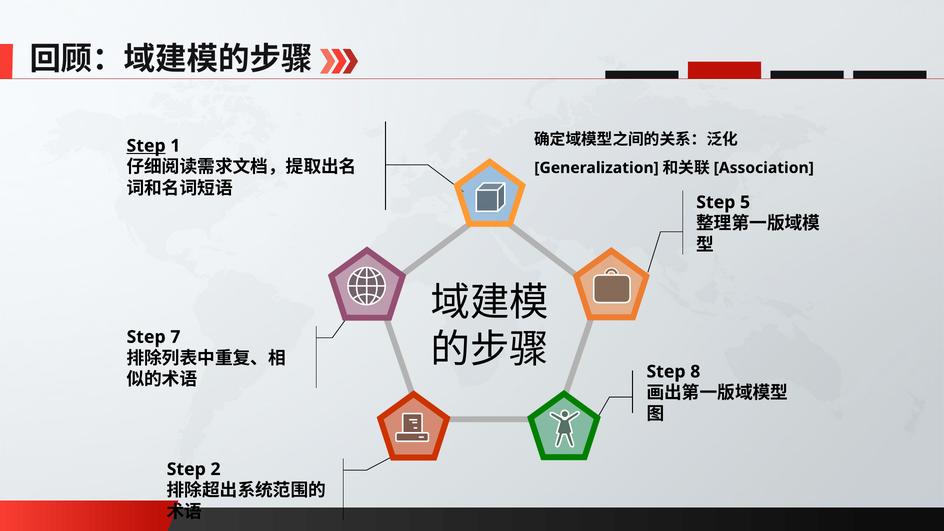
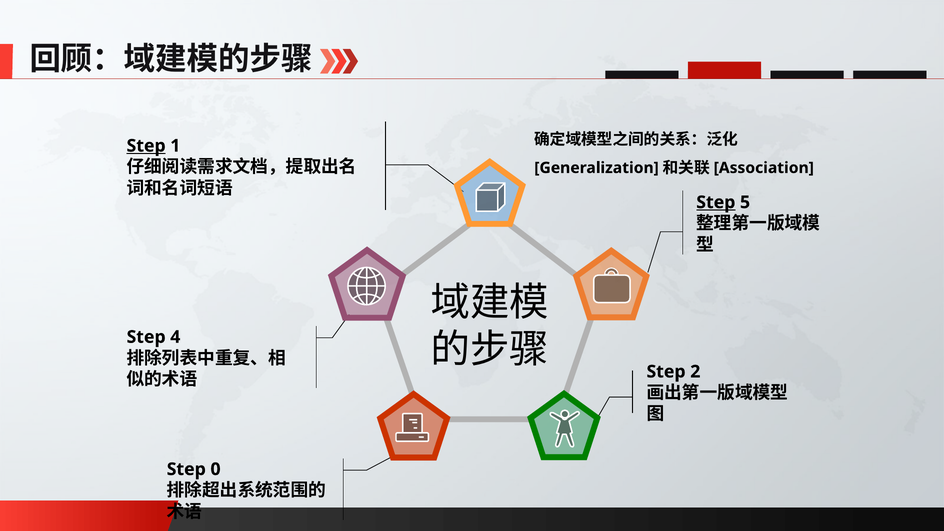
Step at (716, 202) underline: none -> present
7: 7 -> 4
8: 8 -> 2
2: 2 -> 0
